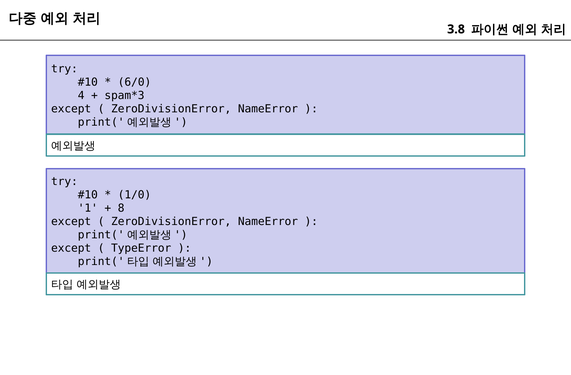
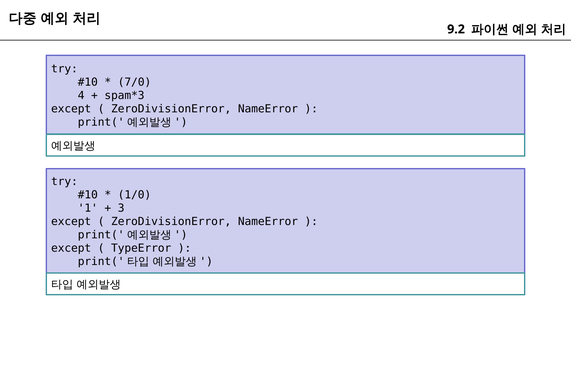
3.8: 3.8 -> 9.2
6/0: 6/0 -> 7/0
8: 8 -> 3
